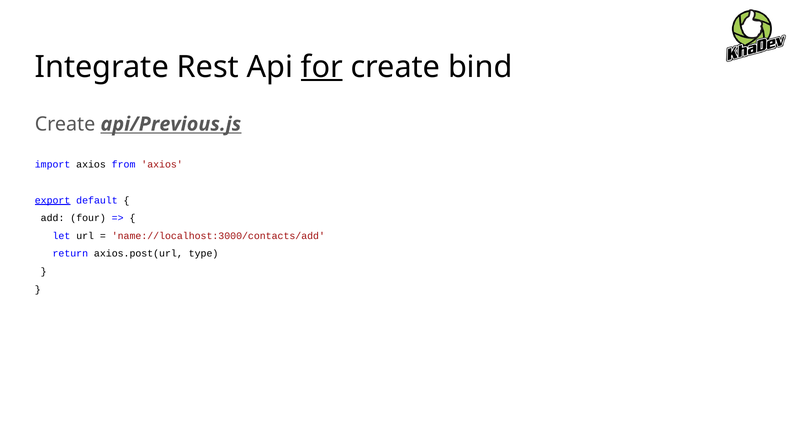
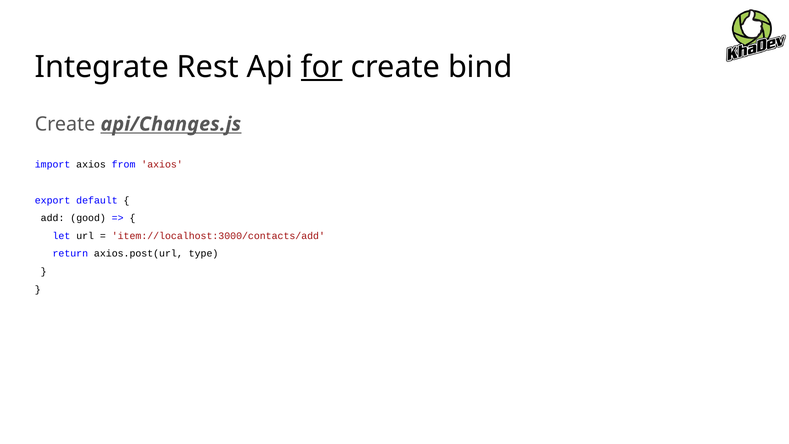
api/Previous.js: api/Previous.js -> api/Changes.js
export underline: present -> none
four: four -> good
name://localhost:3000/contacts/add: name://localhost:3000/contacts/add -> item://localhost:3000/contacts/add
